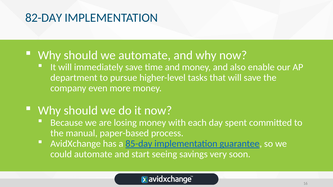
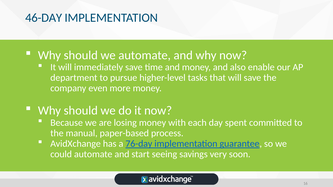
82-DAY: 82-DAY -> 46-DAY
85-day: 85-day -> 76-day
